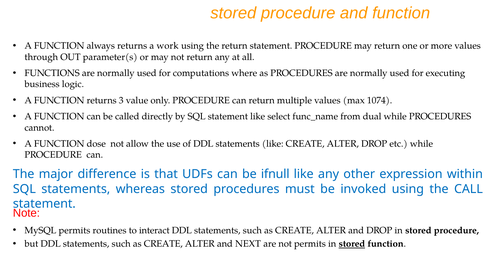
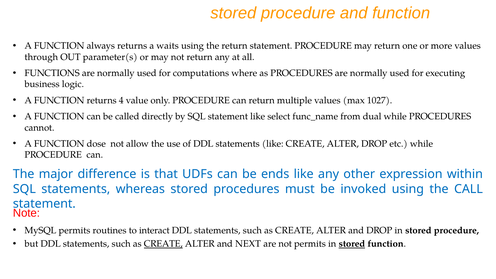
work: work -> waits
3: 3 -> 4
1074: 1074 -> 1027
ifnull: ifnull -> ends
CREATE at (163, 244) underline: none -> present
